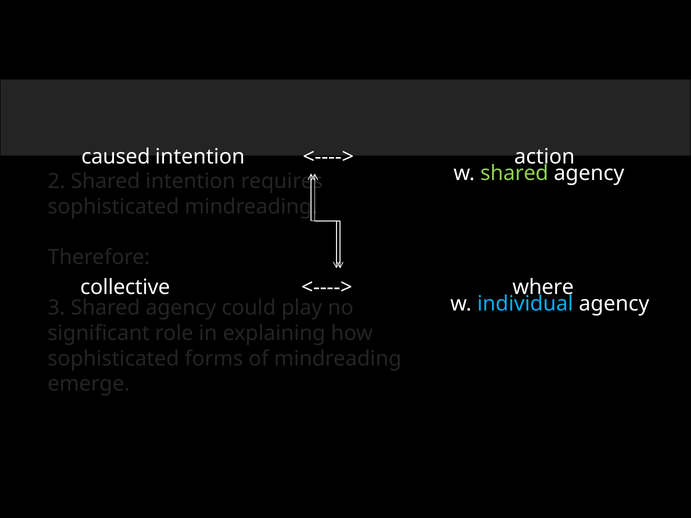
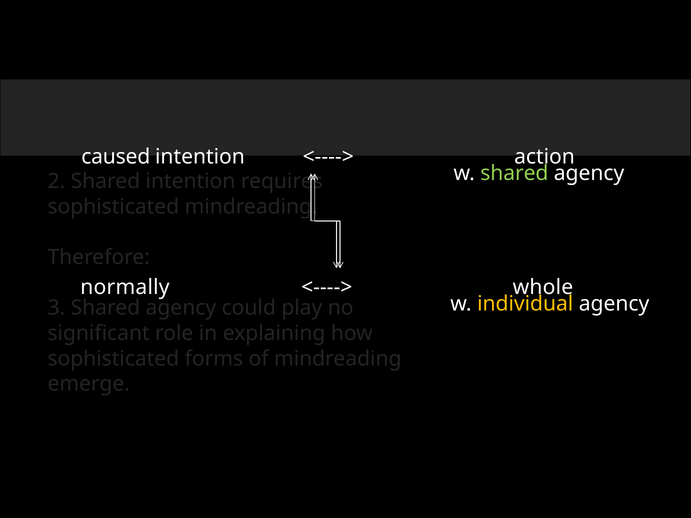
collective: collective -> normally
where: where -> whole
individual colour: light blue -> yellow
